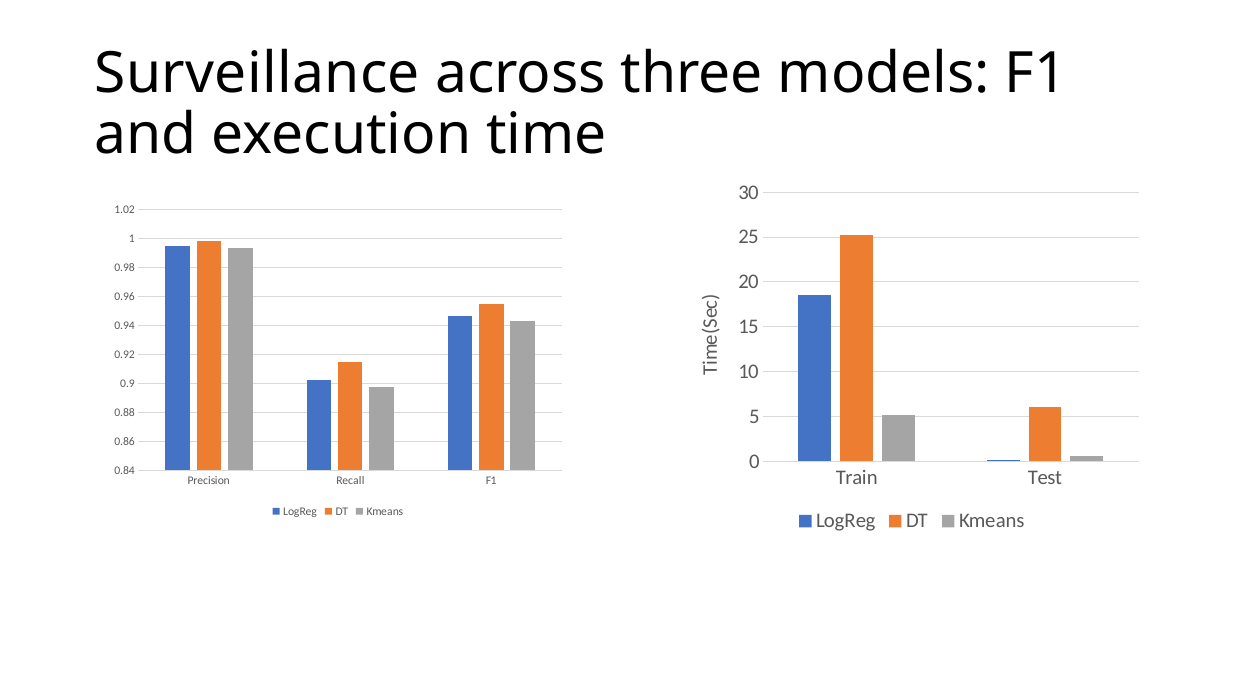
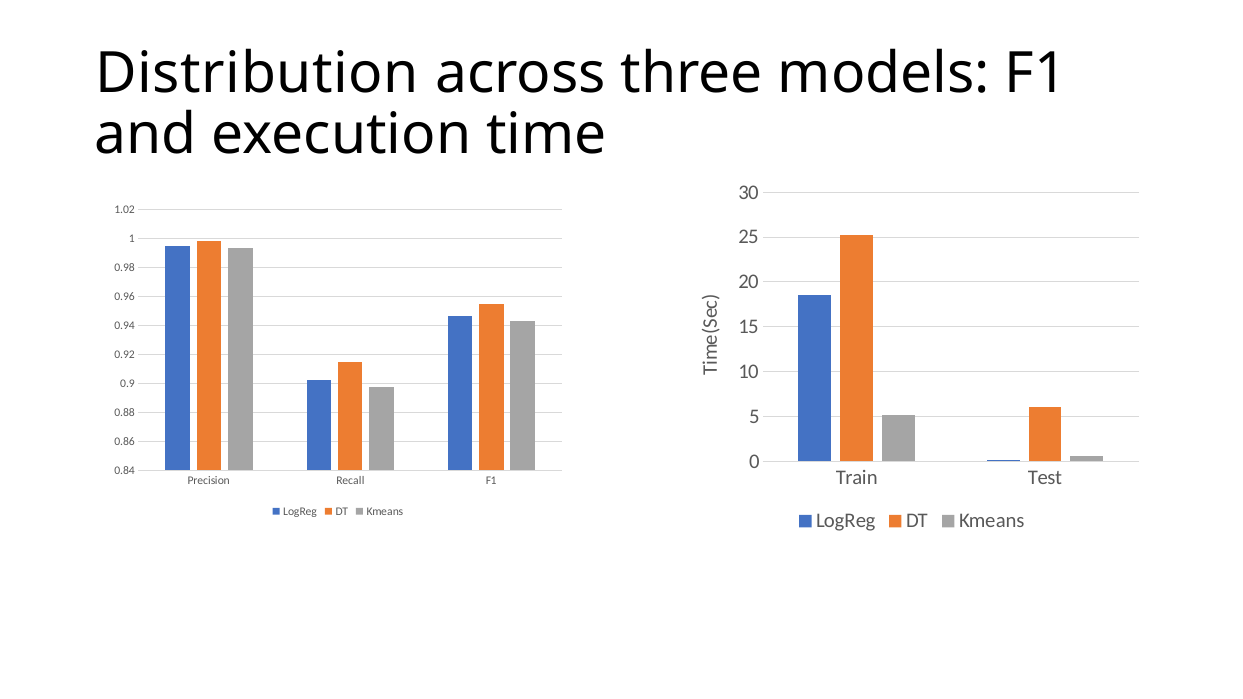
Surveillance: Surveillance -> Distribution
